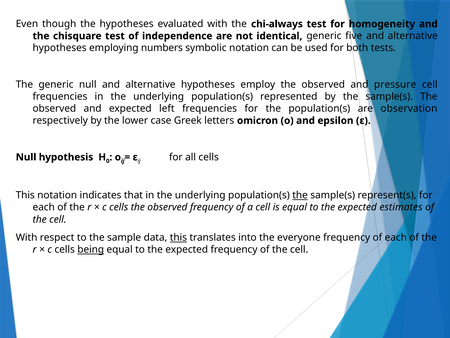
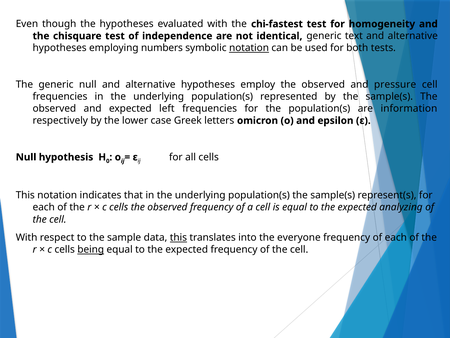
chi-always: chi-always -> chi-fastest
five: five -> text
notation at (249, 48) underline: none -> present
observation: observation -> information
the at (300, 195) underline: present -> none
estimates: estimates -> analyzing
